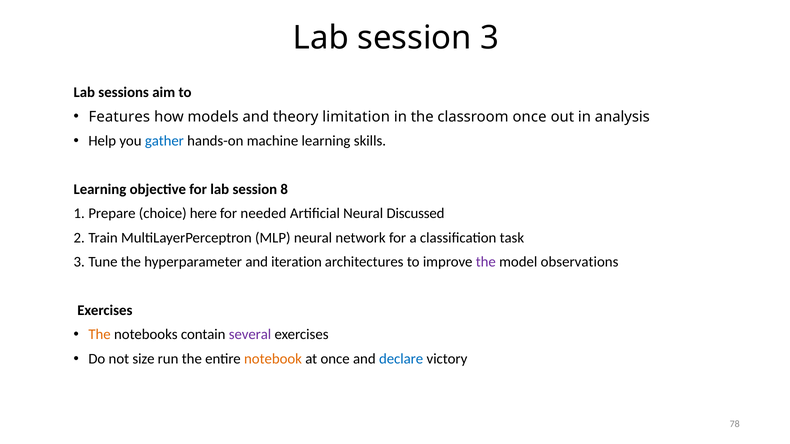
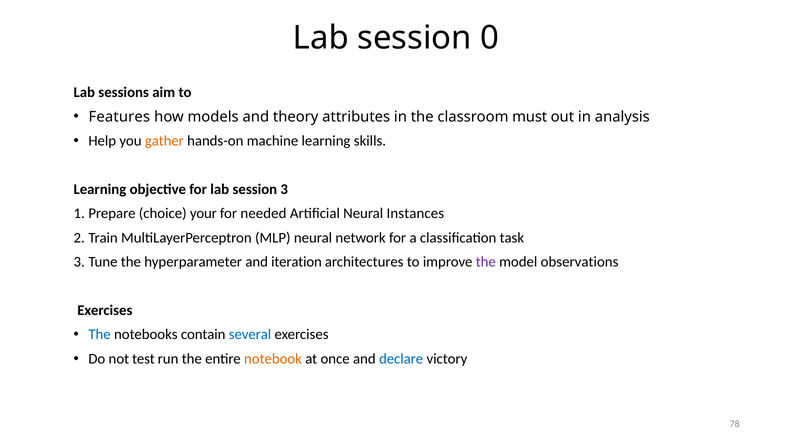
3: 3 -> 0
limitation: limitation -> attributes
classroom once: once -> must
gather colour: blue -> orange
8: 8 -> 3
here: here -> your
Discussed: Discussed -> Instances
The at (100, 335) colour: orange -> blue
several colour: purple -> blue
size: size -> test
